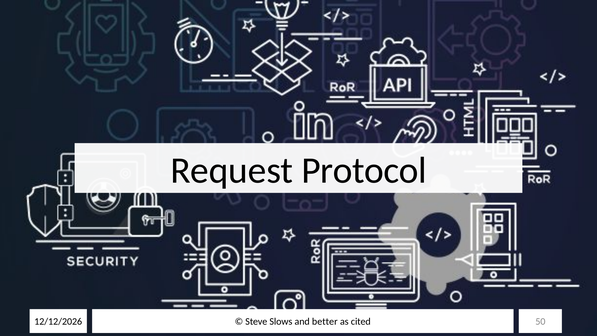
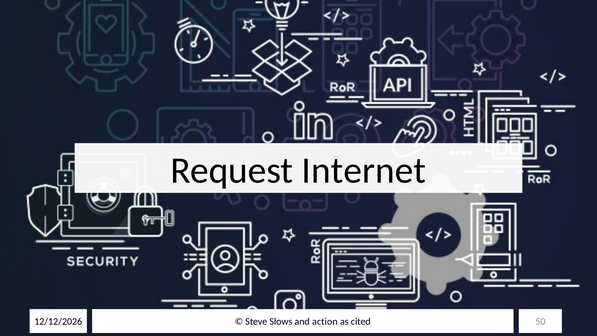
Protocol: Protocol -> Internet
better: better -> action
